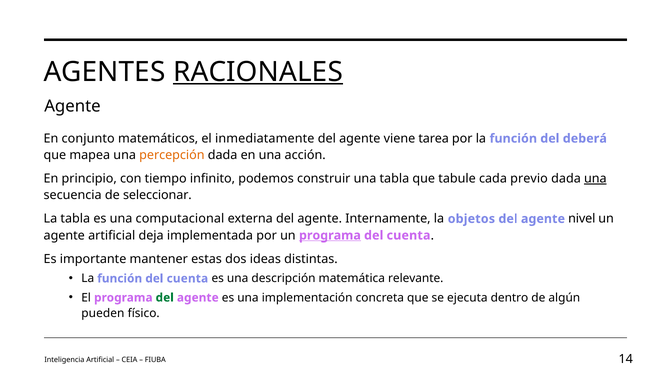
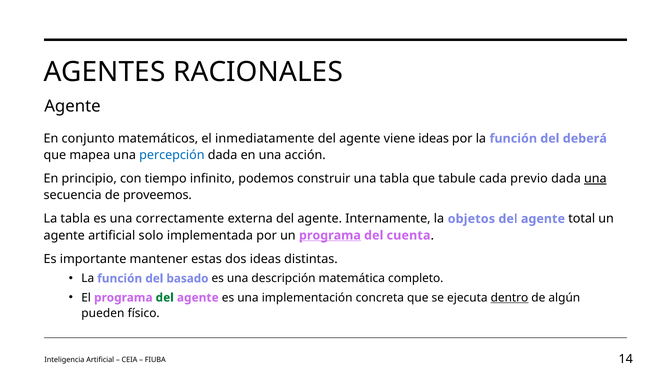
RACIONALES underline: present -> none
viene tarea: tarea -> ideas
percepción colour: orange -> blue
seleccionar: seleccionar -> proveemos
computacional: computacional -> correctamente
nivel: nivel -> total
deja: deja -> solo
función del cuenta: cuenta -> basado
relevante: relevante -> completo
dentro underline: none -> present
